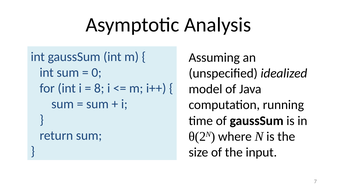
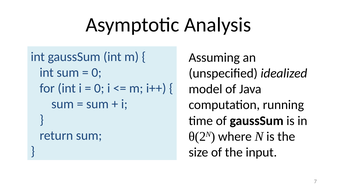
8 at (99, 88): 8 -> 0
